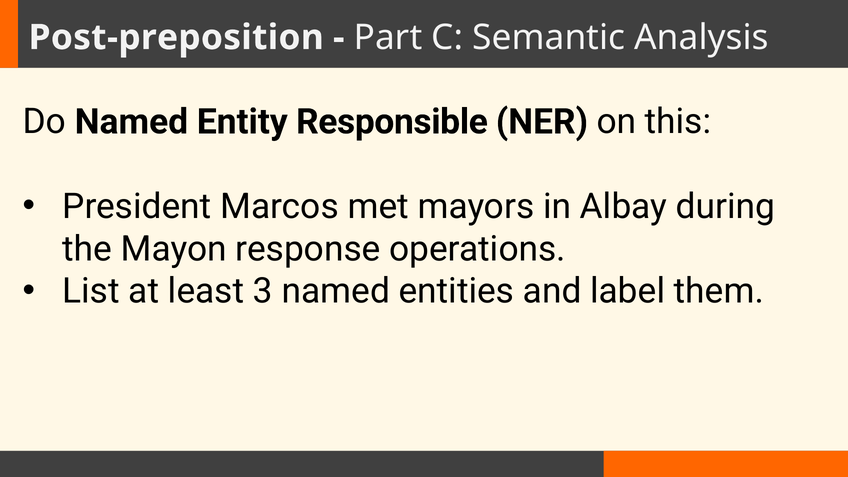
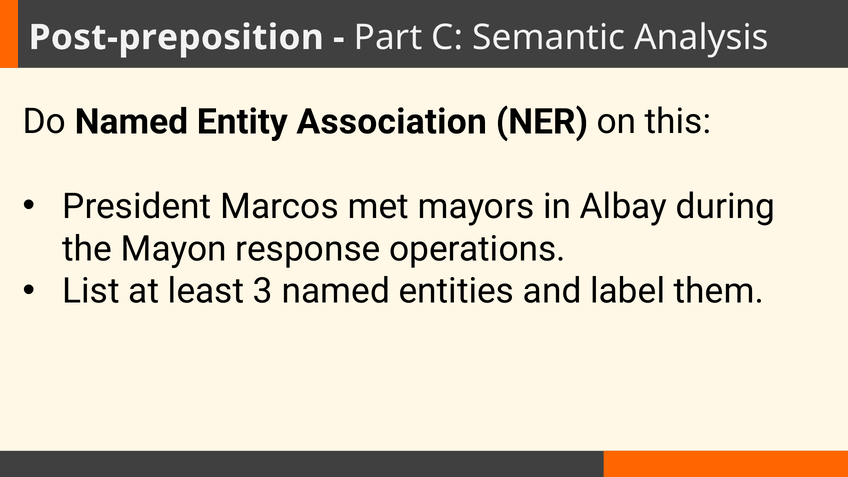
Responsible: Responsible -> Association
